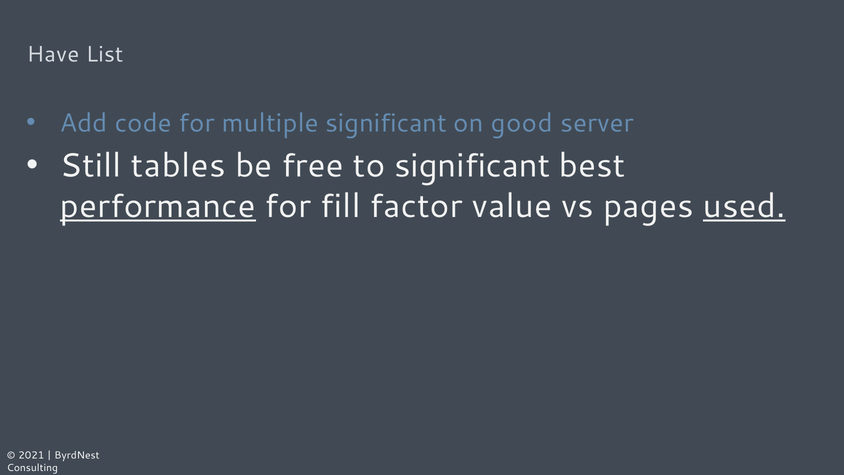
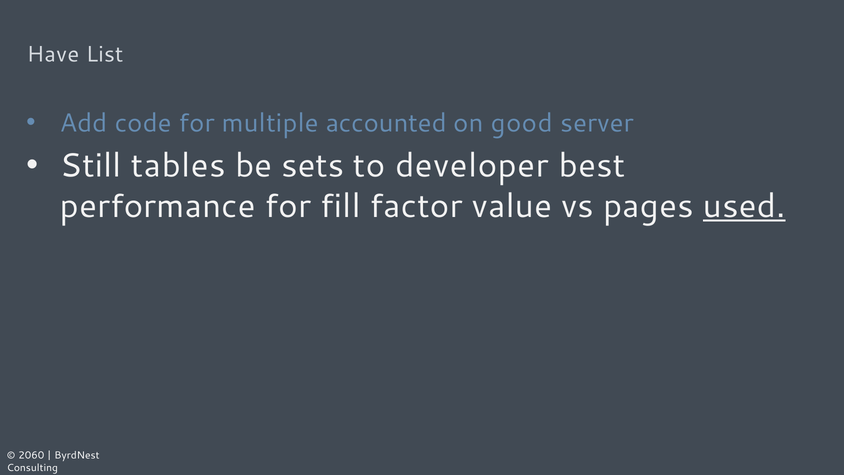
multiple significant: significant -> accounted
free: free -> sets
to significant: significant -> developer
performance underline: present -> none
2021: 2021 -> 2060
